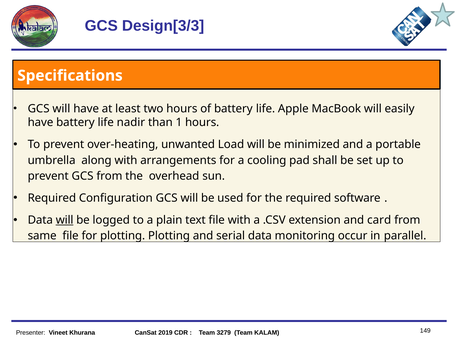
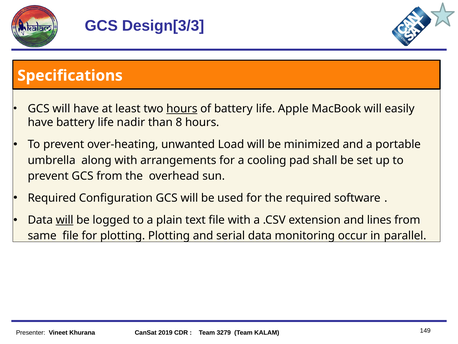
hours at (182, 109) underline: none -> present
1: 1 -> 8
card: card -> lines
